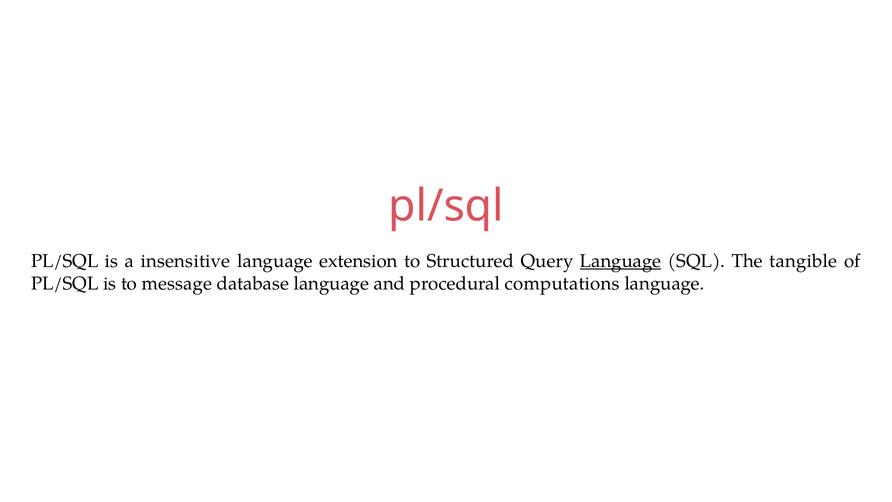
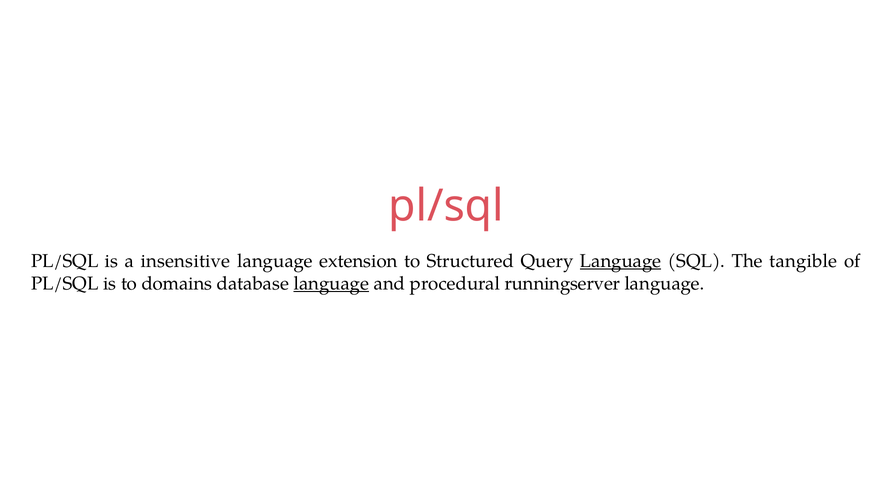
message: message -> domains
language at (331, 283) underline: none -> present
computations: computations -> runningserver
